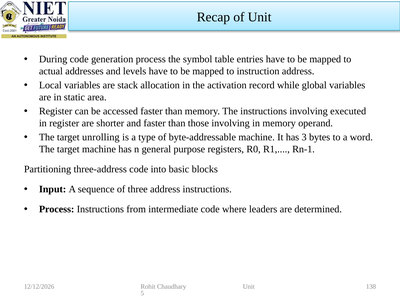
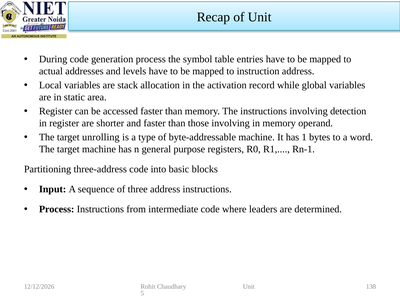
executed: executed -> detection
3: 3 -> 1
